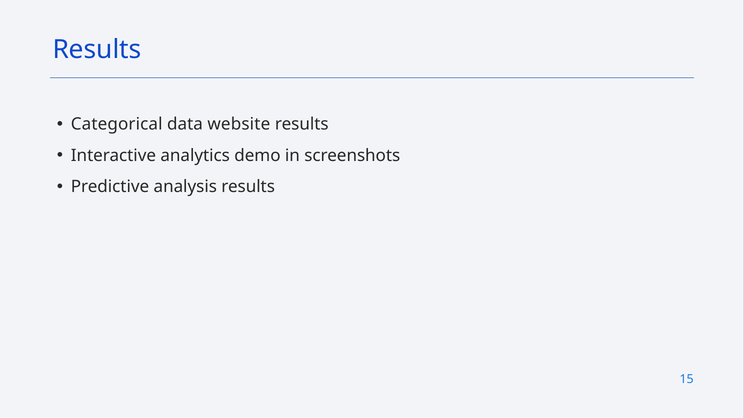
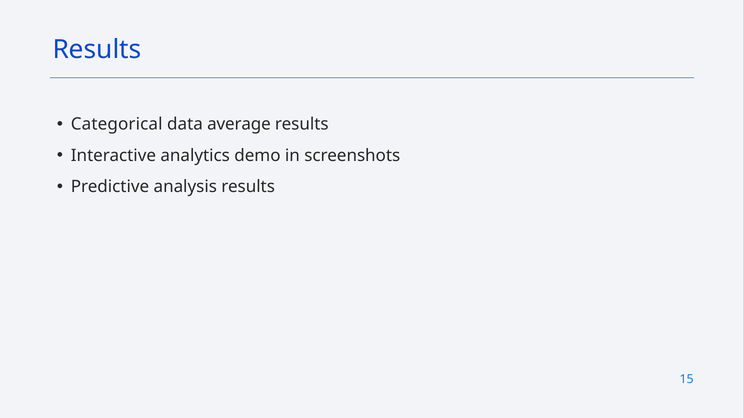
website: website -> average
